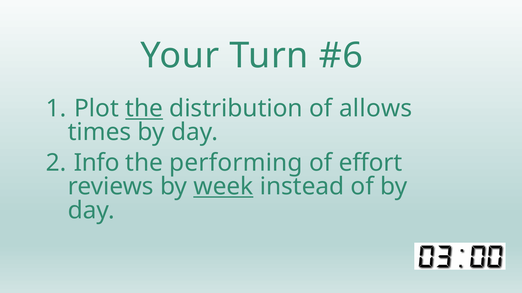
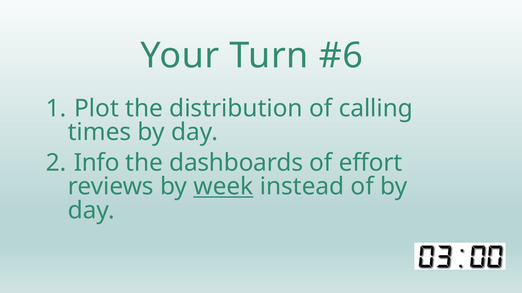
the at (144, 109) underline: present -> none
allows: allows -> calling
performing: performing -> dashboards
